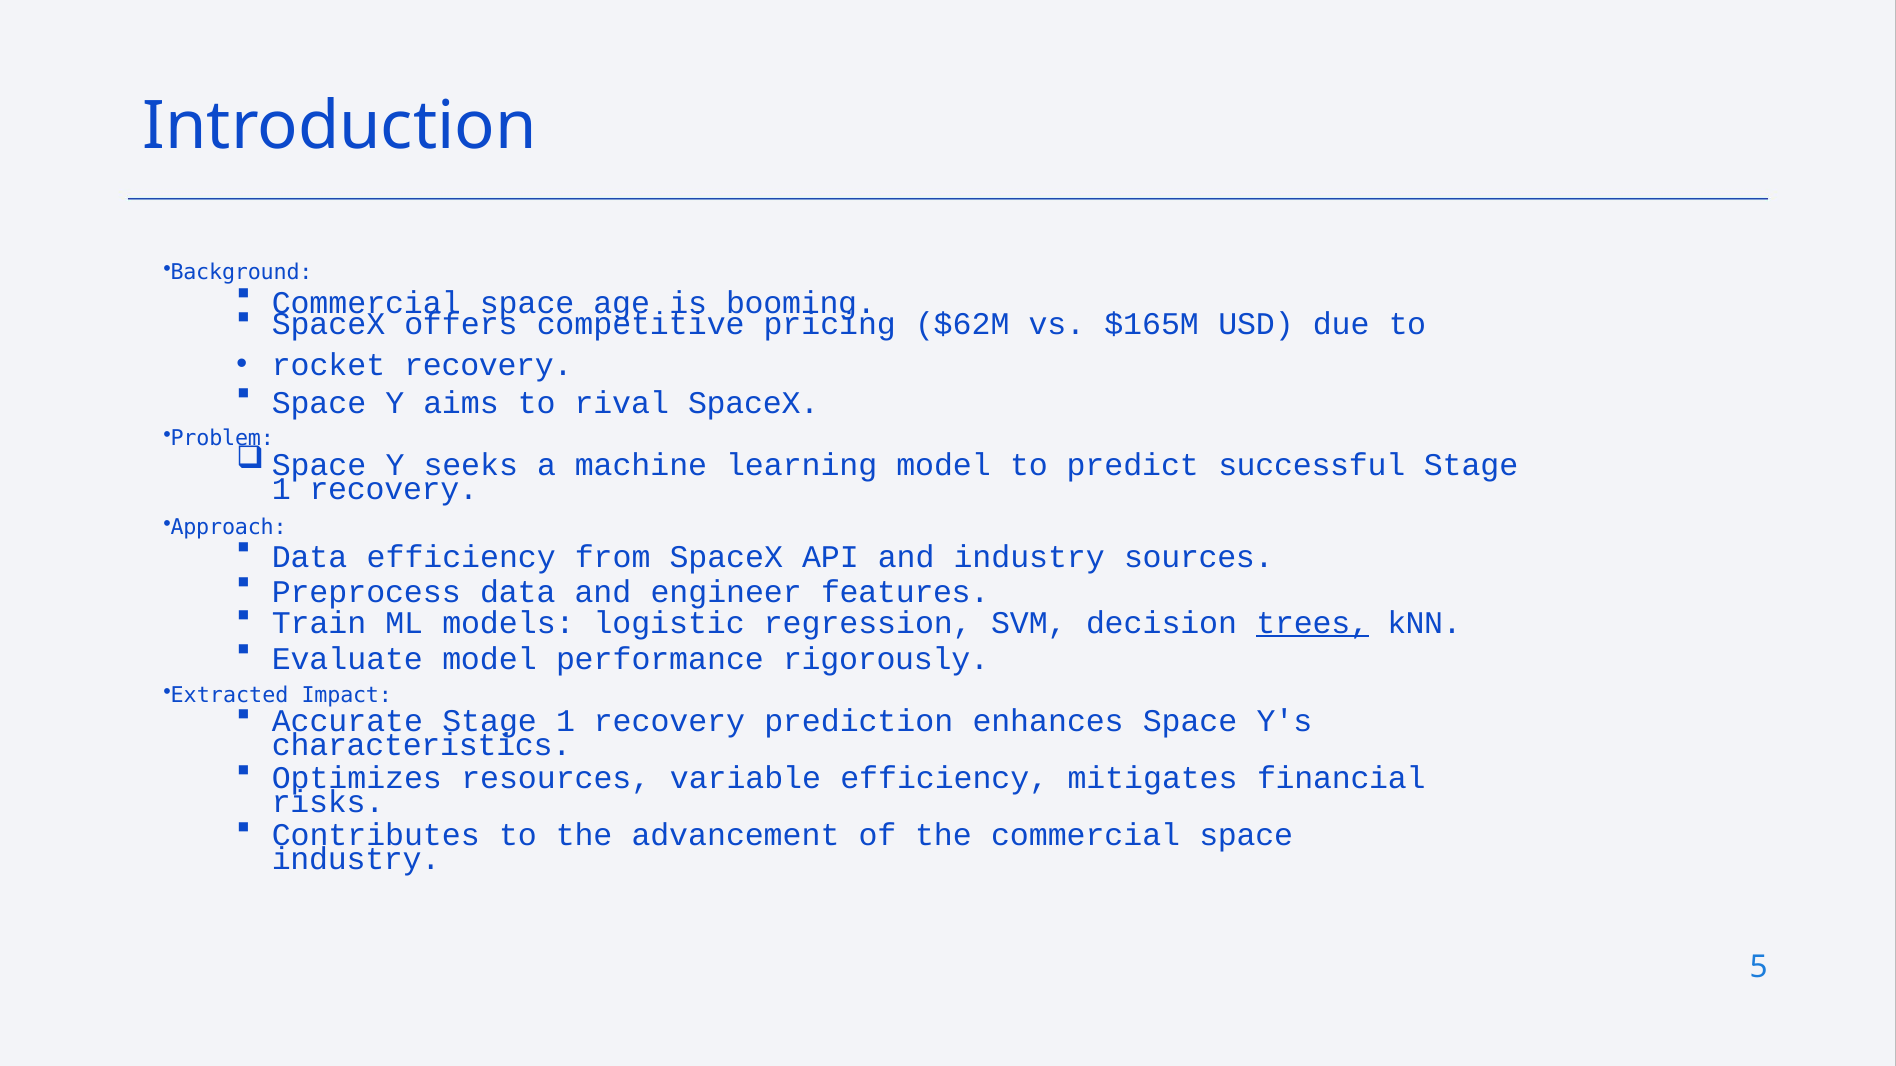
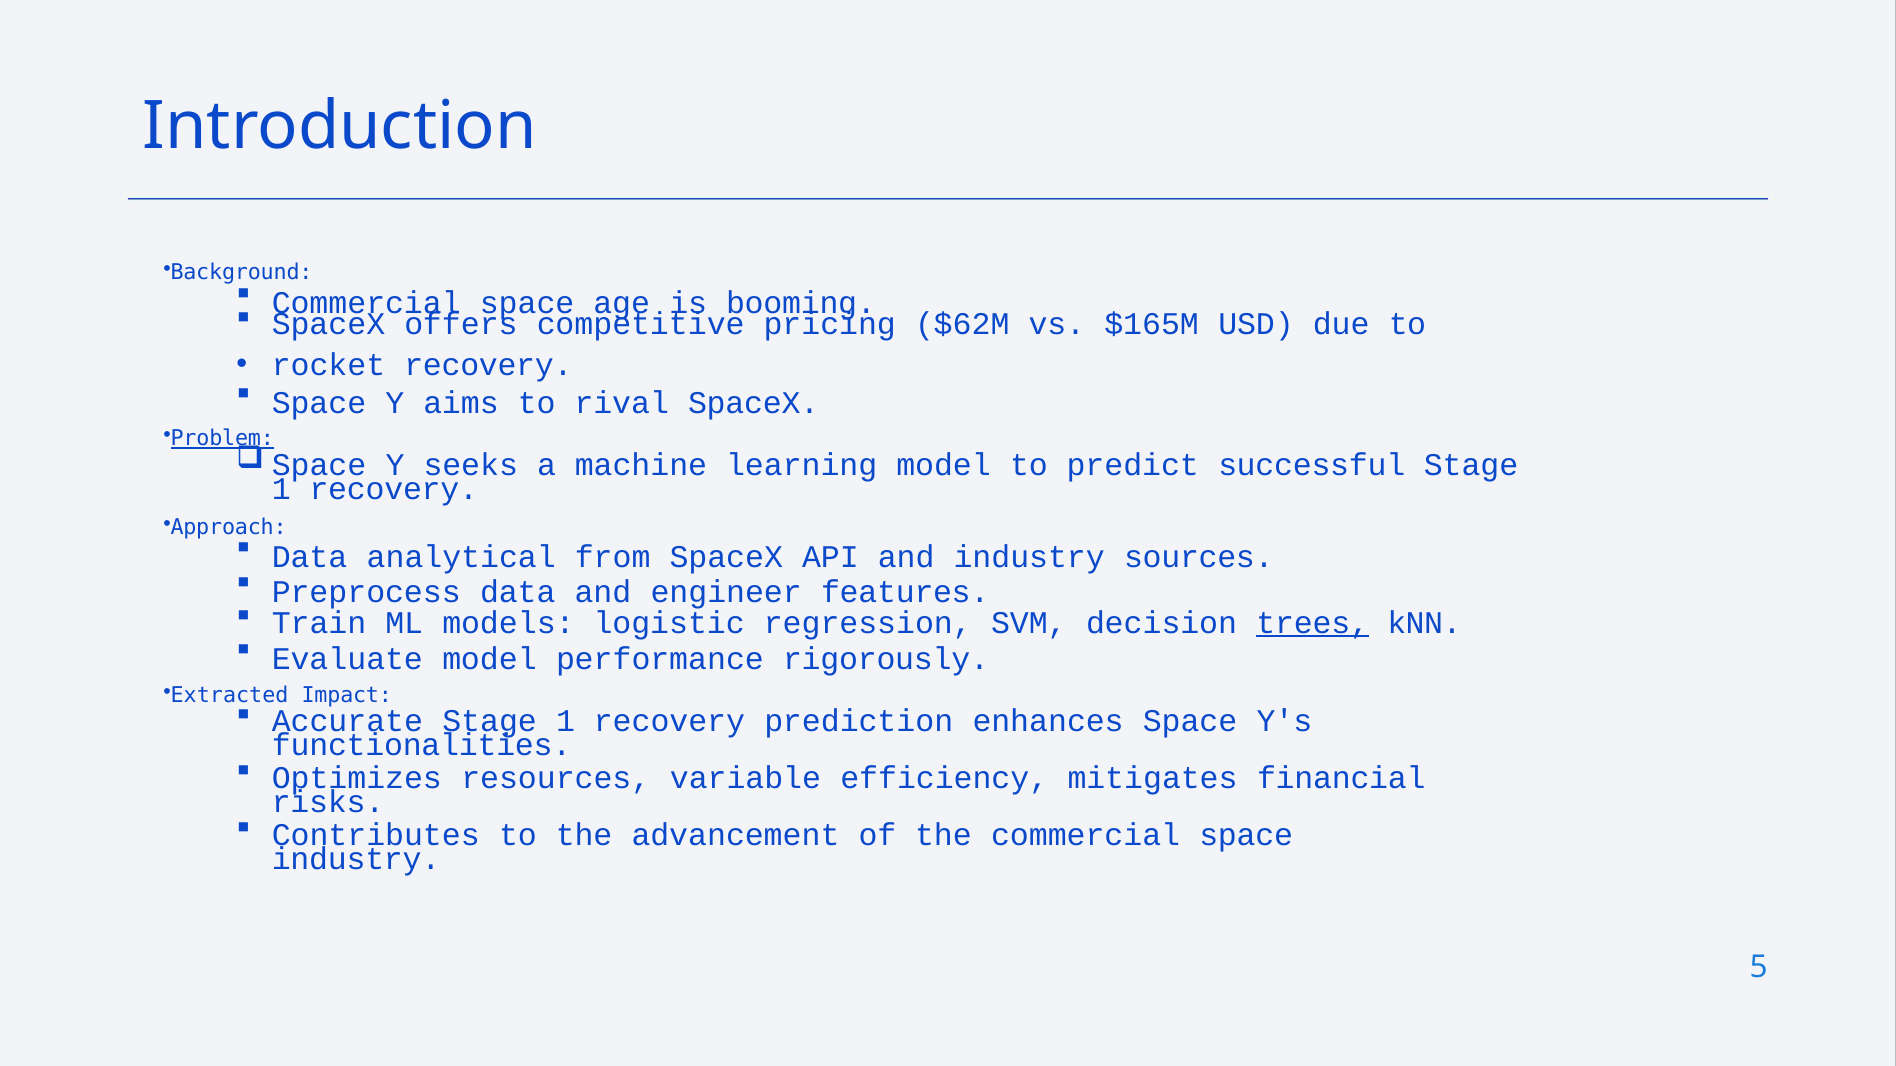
Problem underline: none -> present
Data efficiency: efficiency -> analytical
characteristics: characteristics -> functionalities
